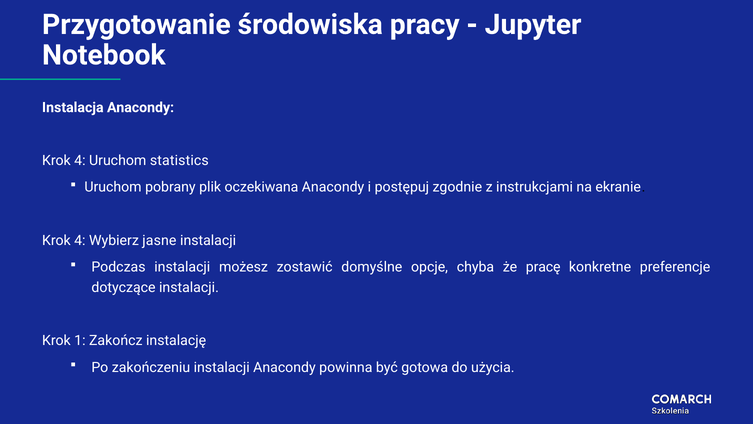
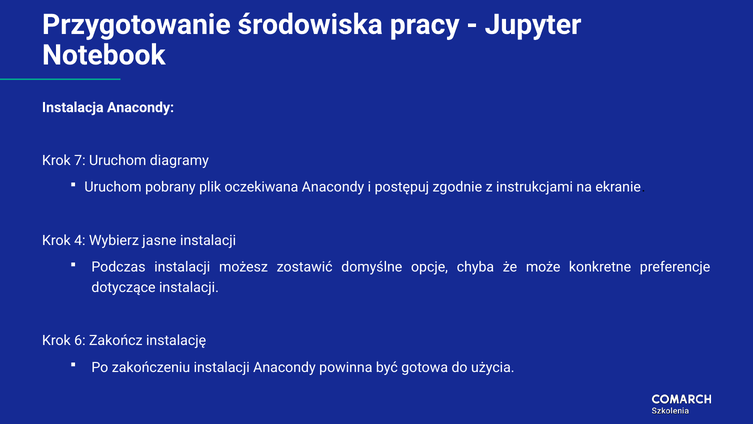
4 at (80, 161): 4 -> 7
statistics: statistics -> diagramy
pracę: pracę -> może
1: 1 -> 6
